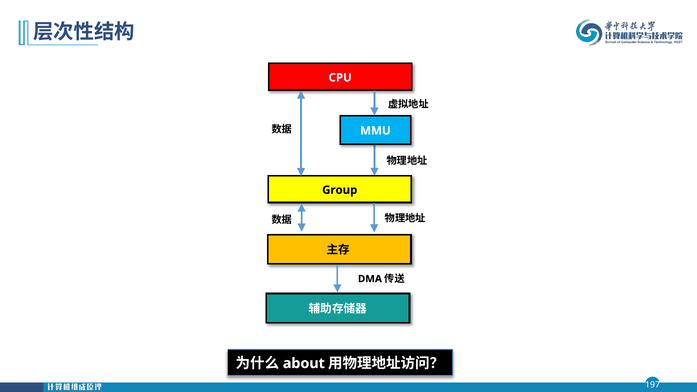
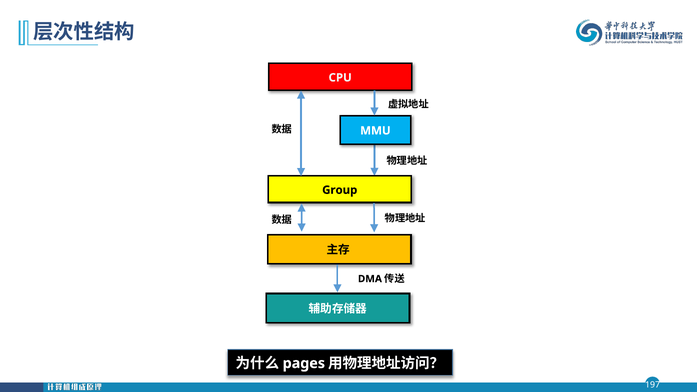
about: about -> pages
